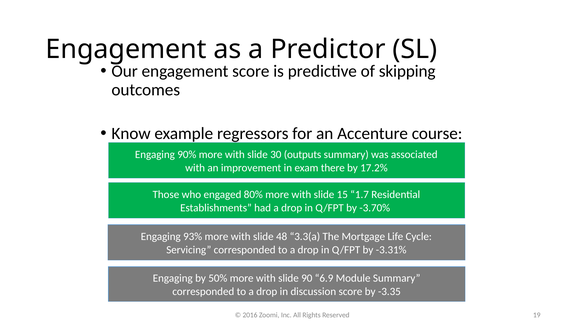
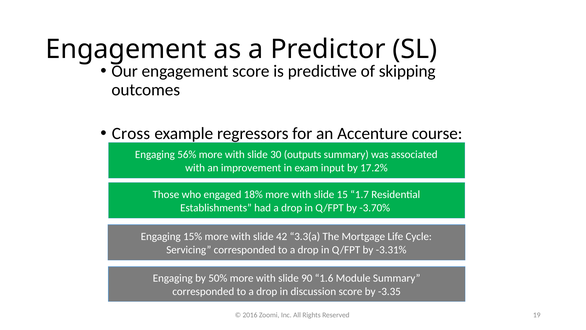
Know: Know -> Cross
90%: 90% -> 56%
there: there -> input
80%: 80% -> 18%
93%: 93% -> 15%
48: 48 -> 42
6.9: 6.9 -> 1.6
